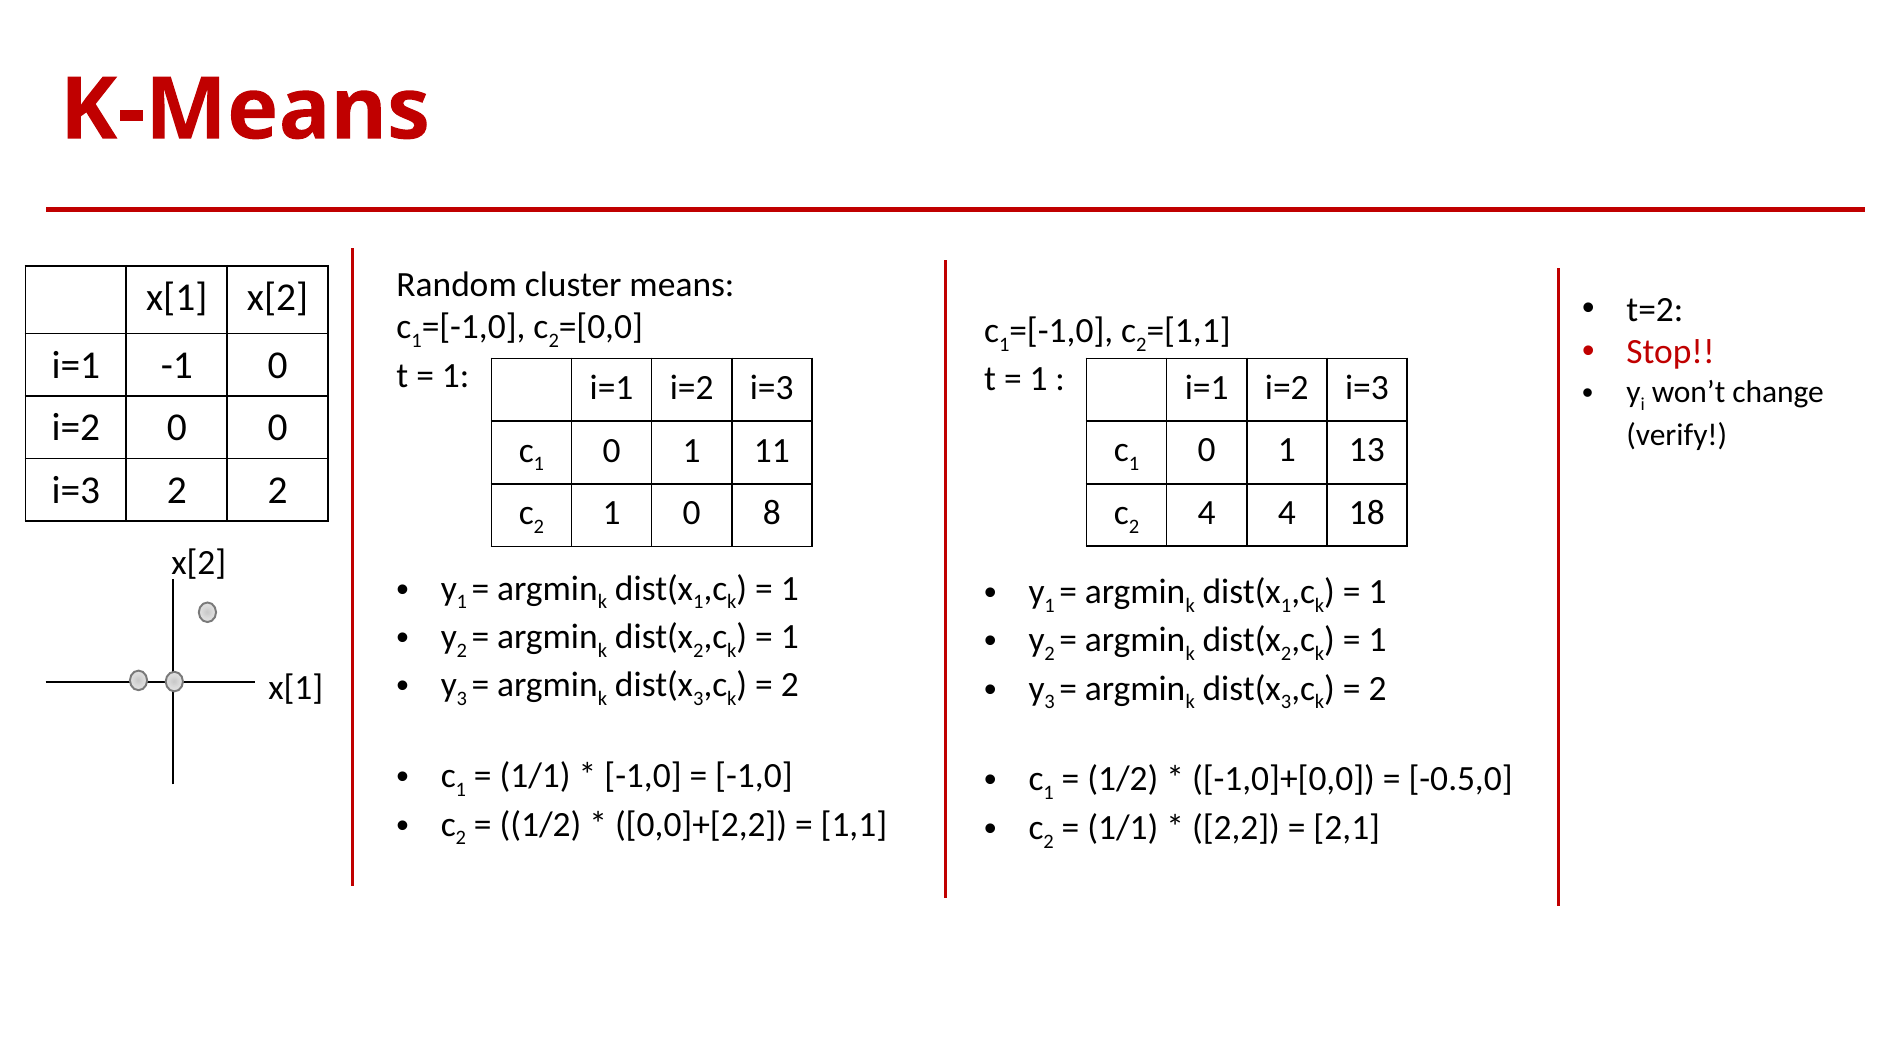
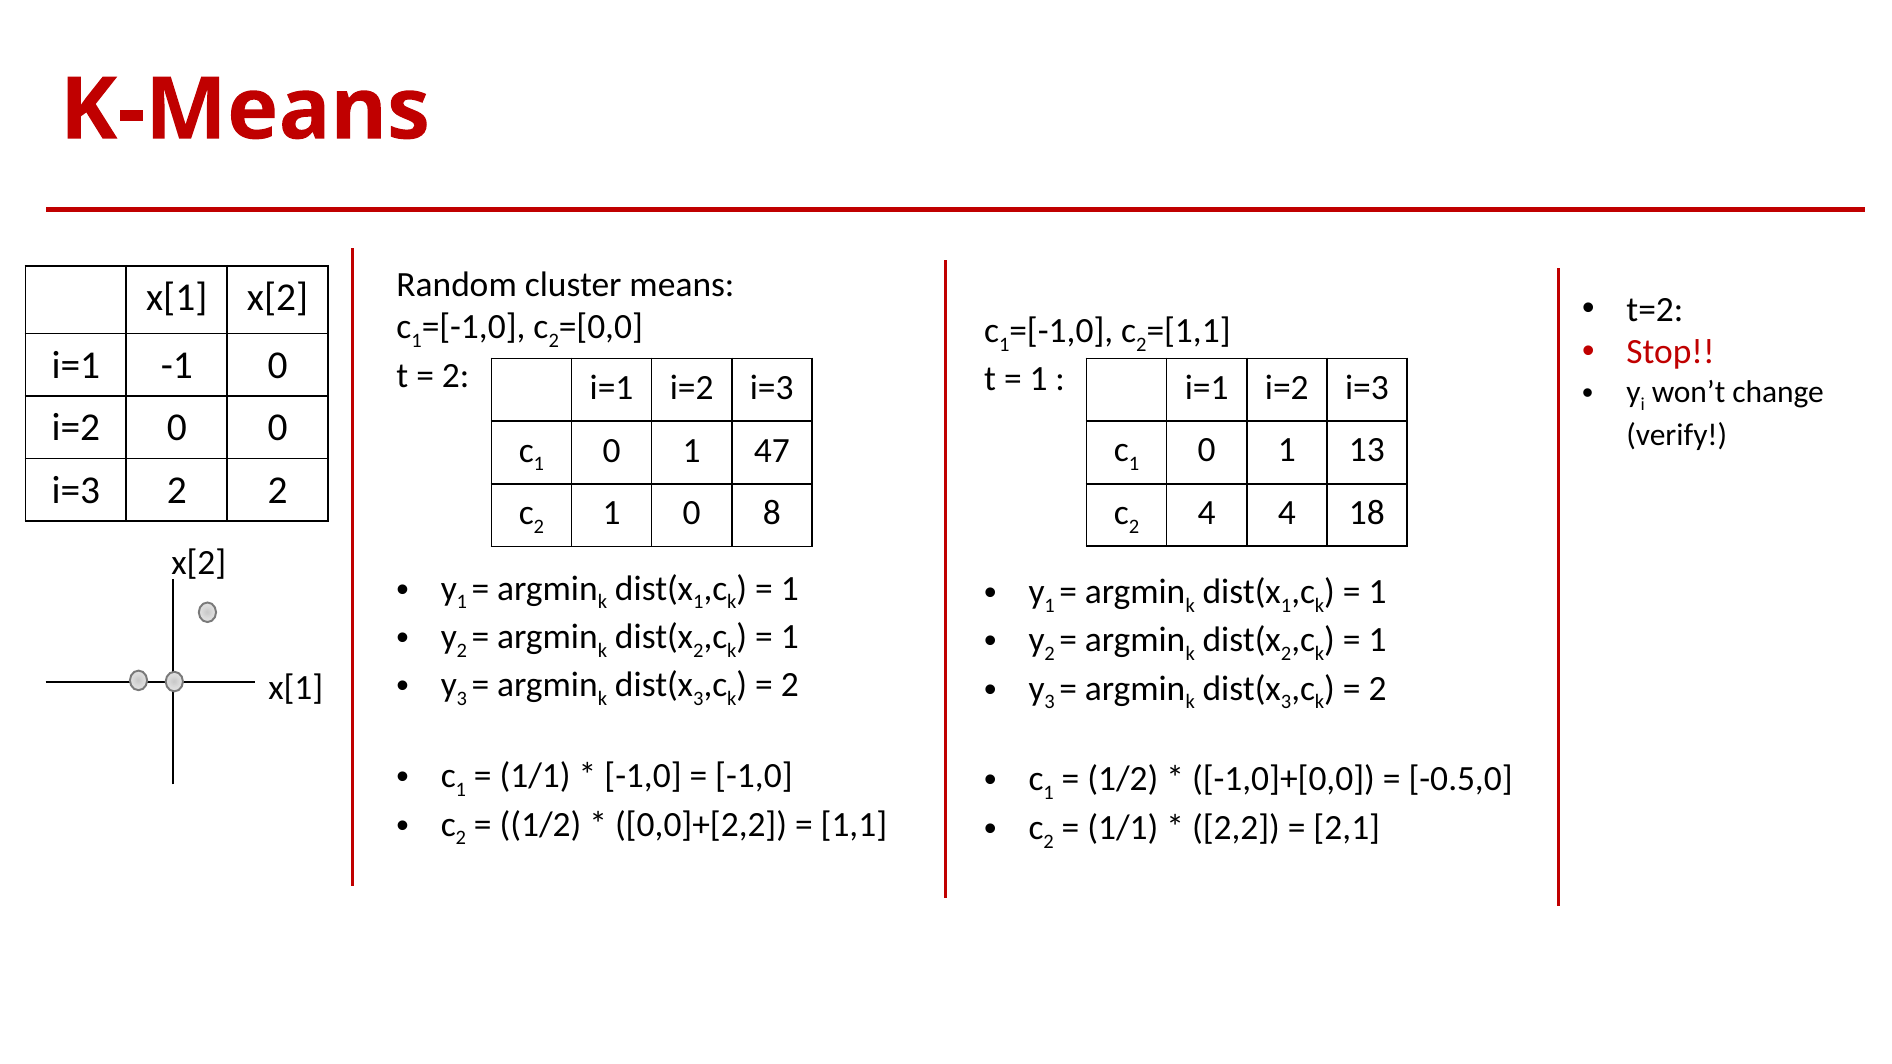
1 at (456, 376): 1 -> 2
11: 11 -> 47
